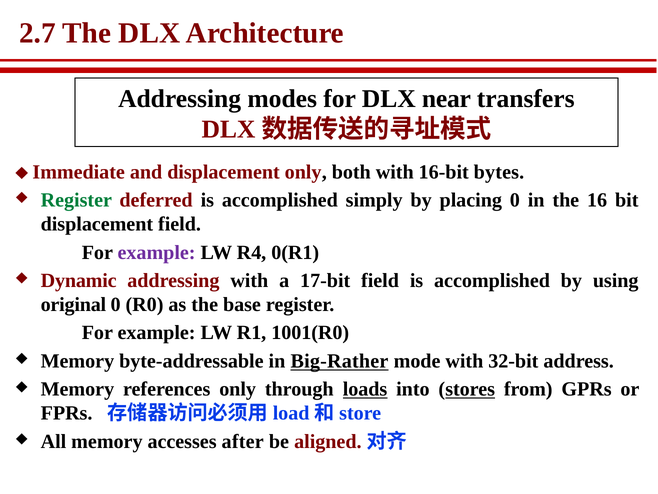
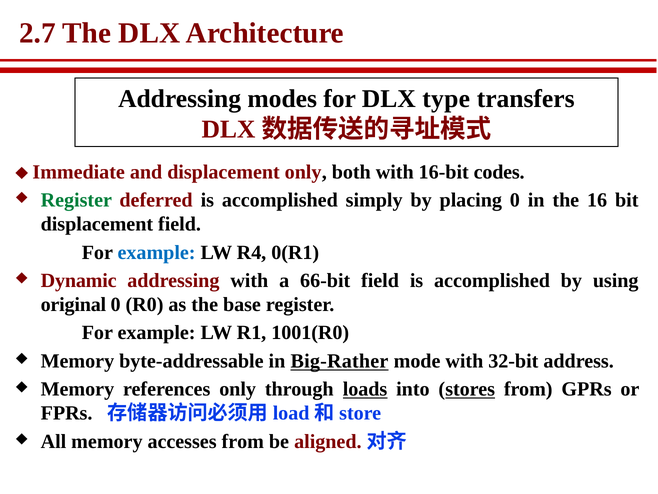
near: near -> type
bytes: bytes -> codes
example at (157, 252) colour: purple -> blue
17-bit: 17-bit -> 66-bit
accesses after: after -> from
